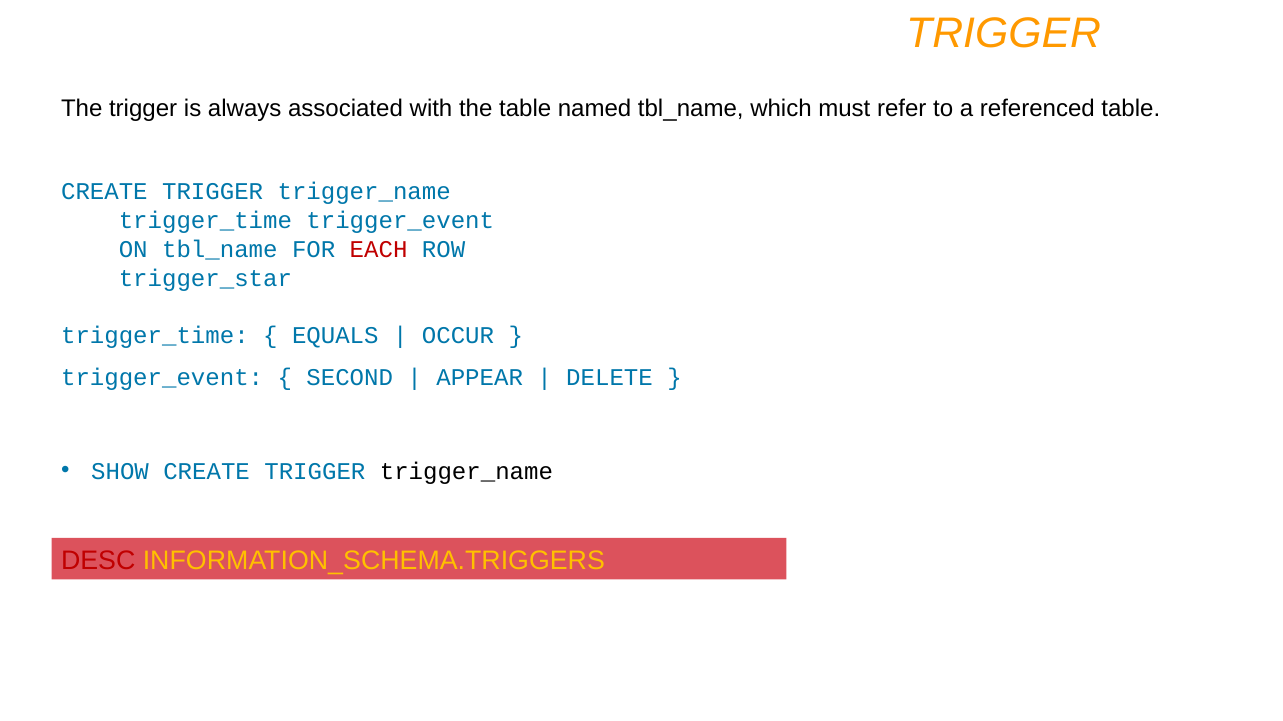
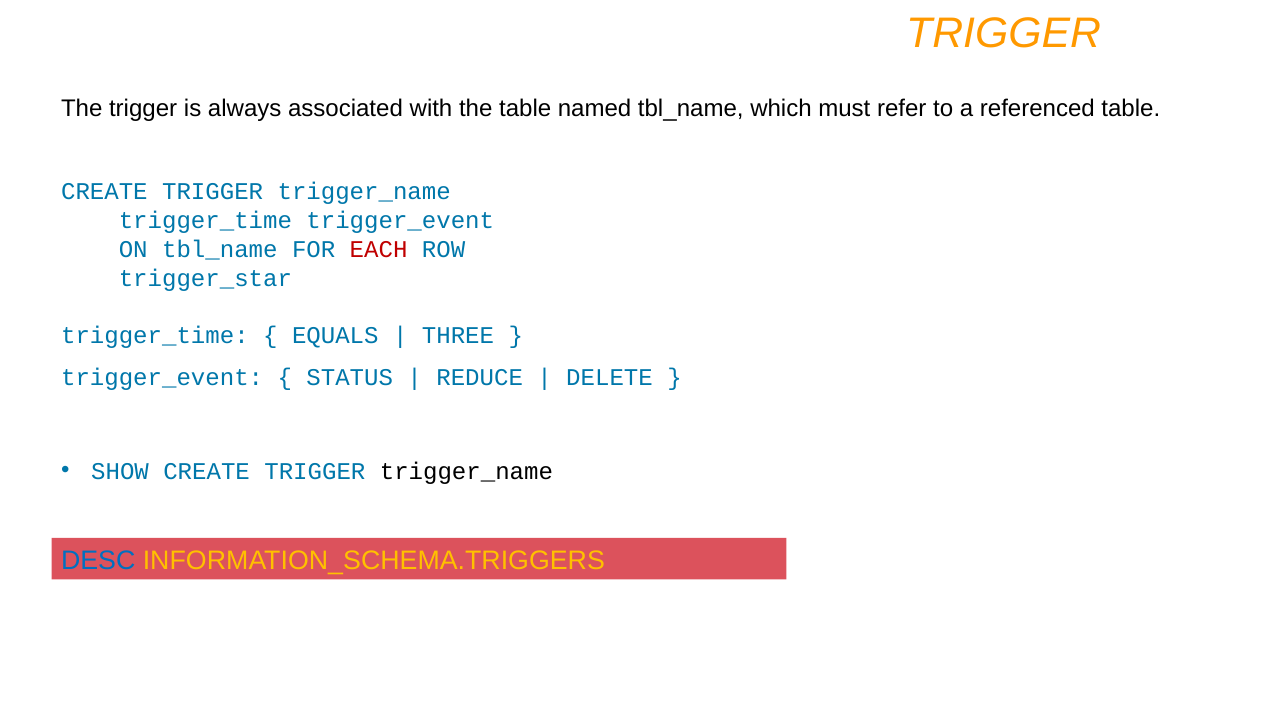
OCCUR: OCCUR -> THREE
SECOND: SECOND -> STATUS
APPEAR: APPEAR -> REDUCE
DESC colour: red -> blue
